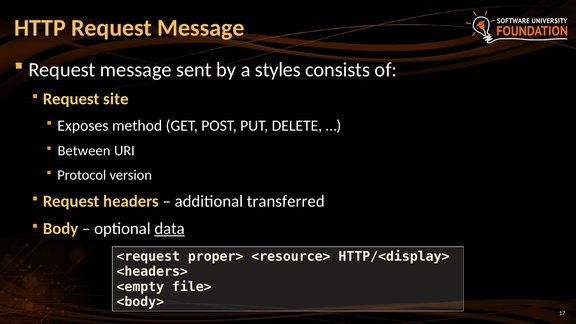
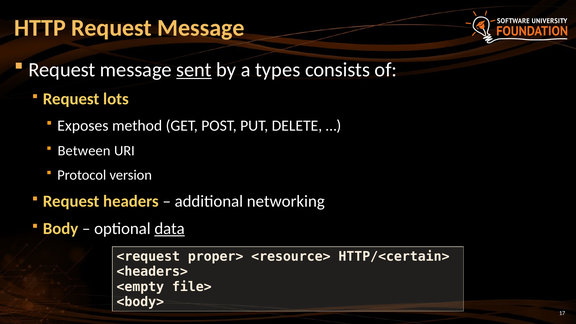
sent underline: none -> present
styles: styles -> types
site: site -> lots
transferred: transferred -> networking
HTTP/<display>: HTTP/<display> -> HTTP/<certain>
